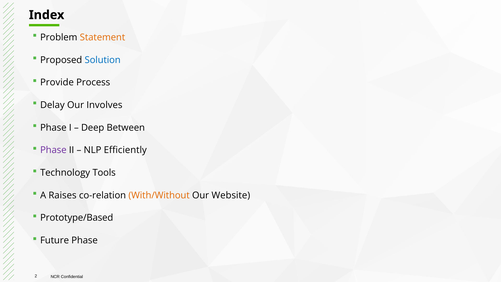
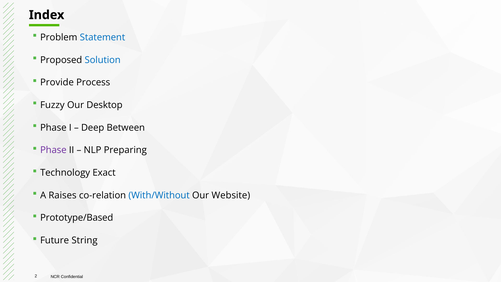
Statement colour: orange -> blue
Delay: Delay -> Fuzzy
Involves: Involves -> Desktop
Efficiently: Efficiently -> Preparing
Tools: Tools -> Exact
With/Without colour: orange -> blue
Future Phase: Phase -> String
